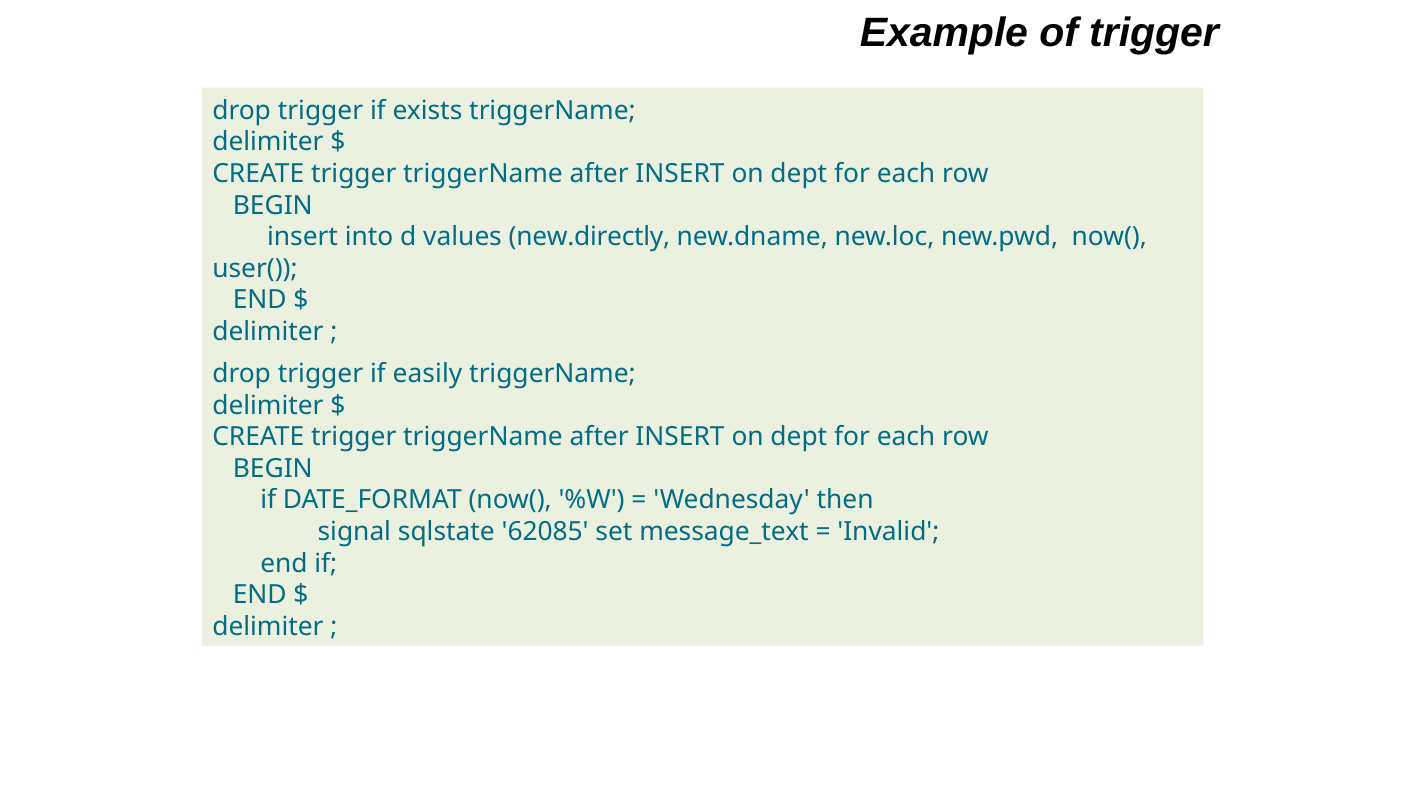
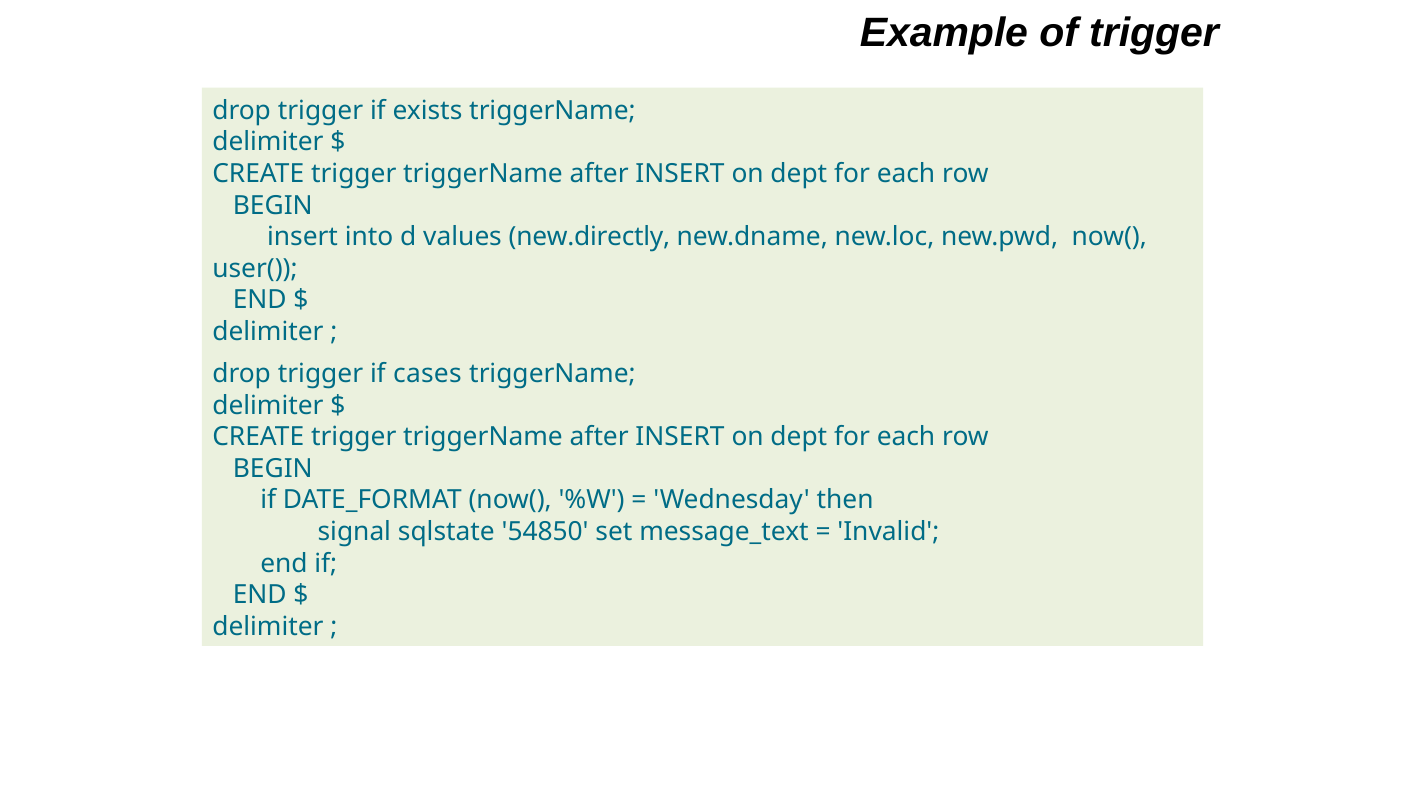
easily: easily -> cases
62085: 62085 -> 54850
